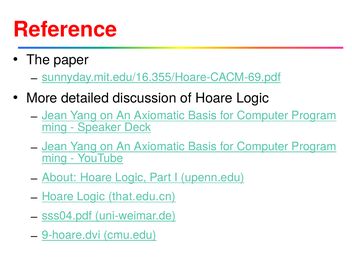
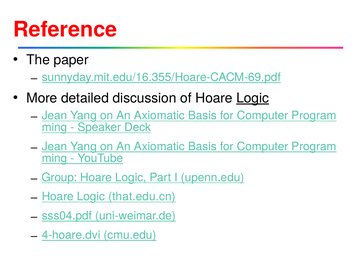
Logic at (253, 98) underline: none -> present
About: About -> Group
9-hoare.dvi: 9-hoare.dvi -> 4-hoare.dvi
